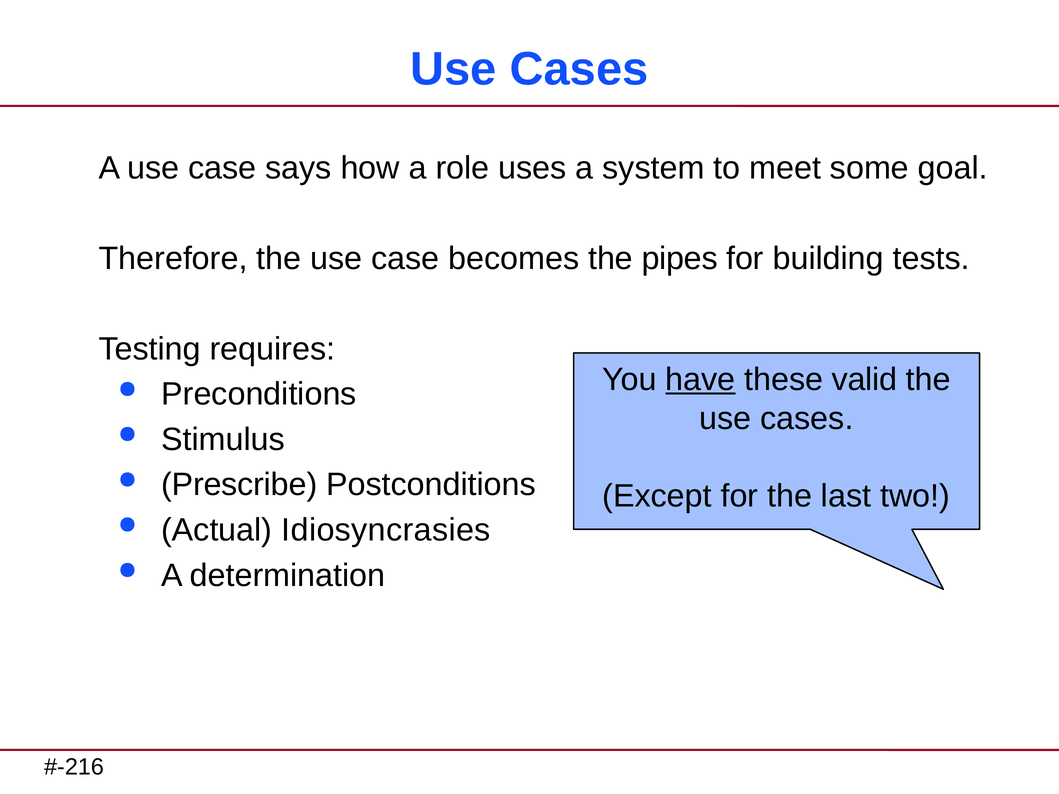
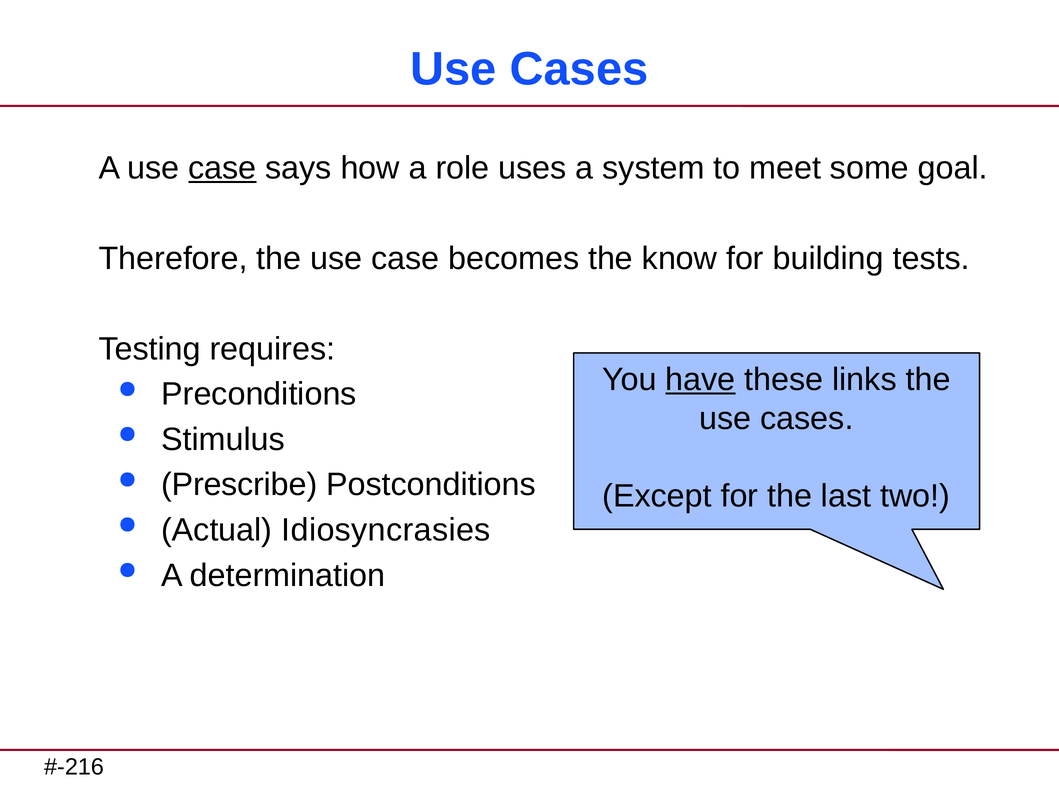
case at (222, 168) underline: none -> present
pipes: pipes -> know
valid: valid -> links
